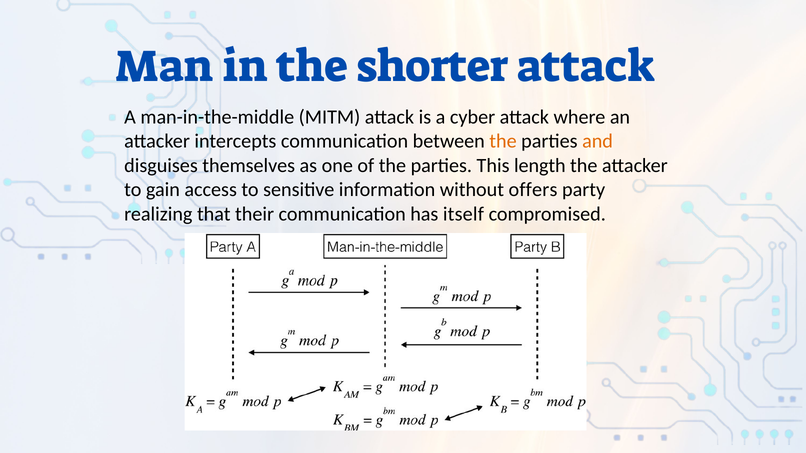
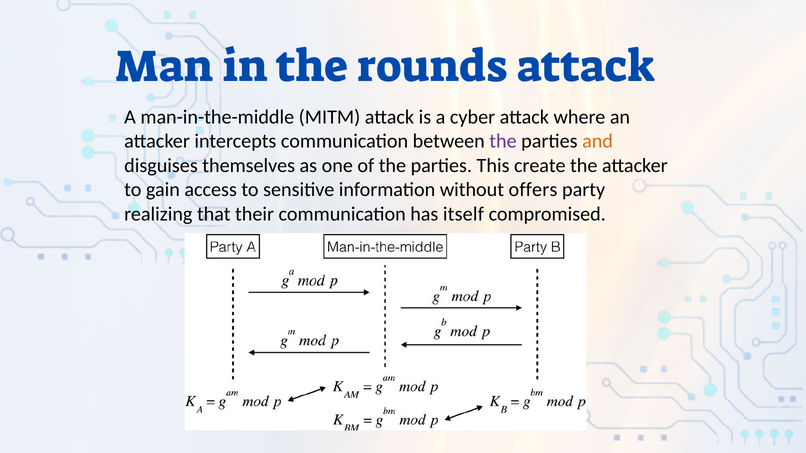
shorter: shorter -> rounds
the at (503, 141) colour: orange -> purple
length: length -> create
